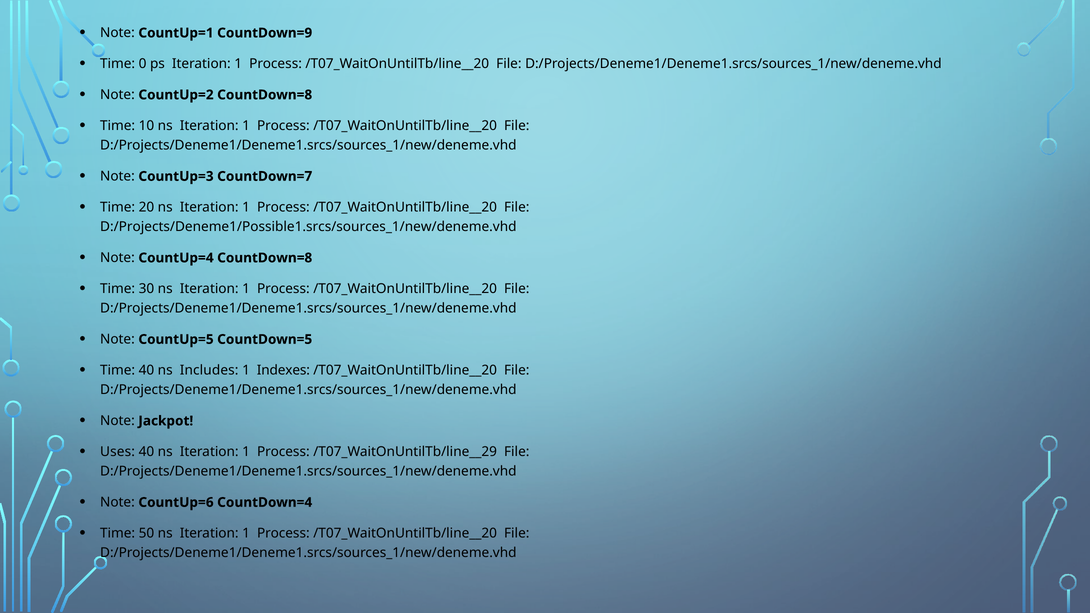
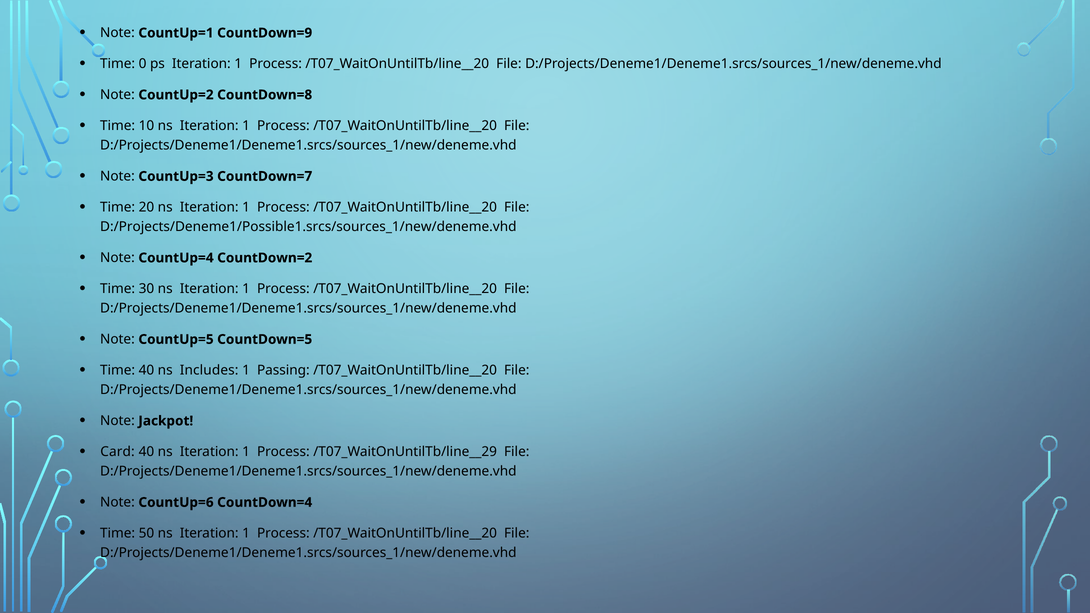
CountUp=4 CountDown=8: CountDown=8 -> CountDown=2
Indexes: Indexes -> Passing
Uses: Uses -> Card
